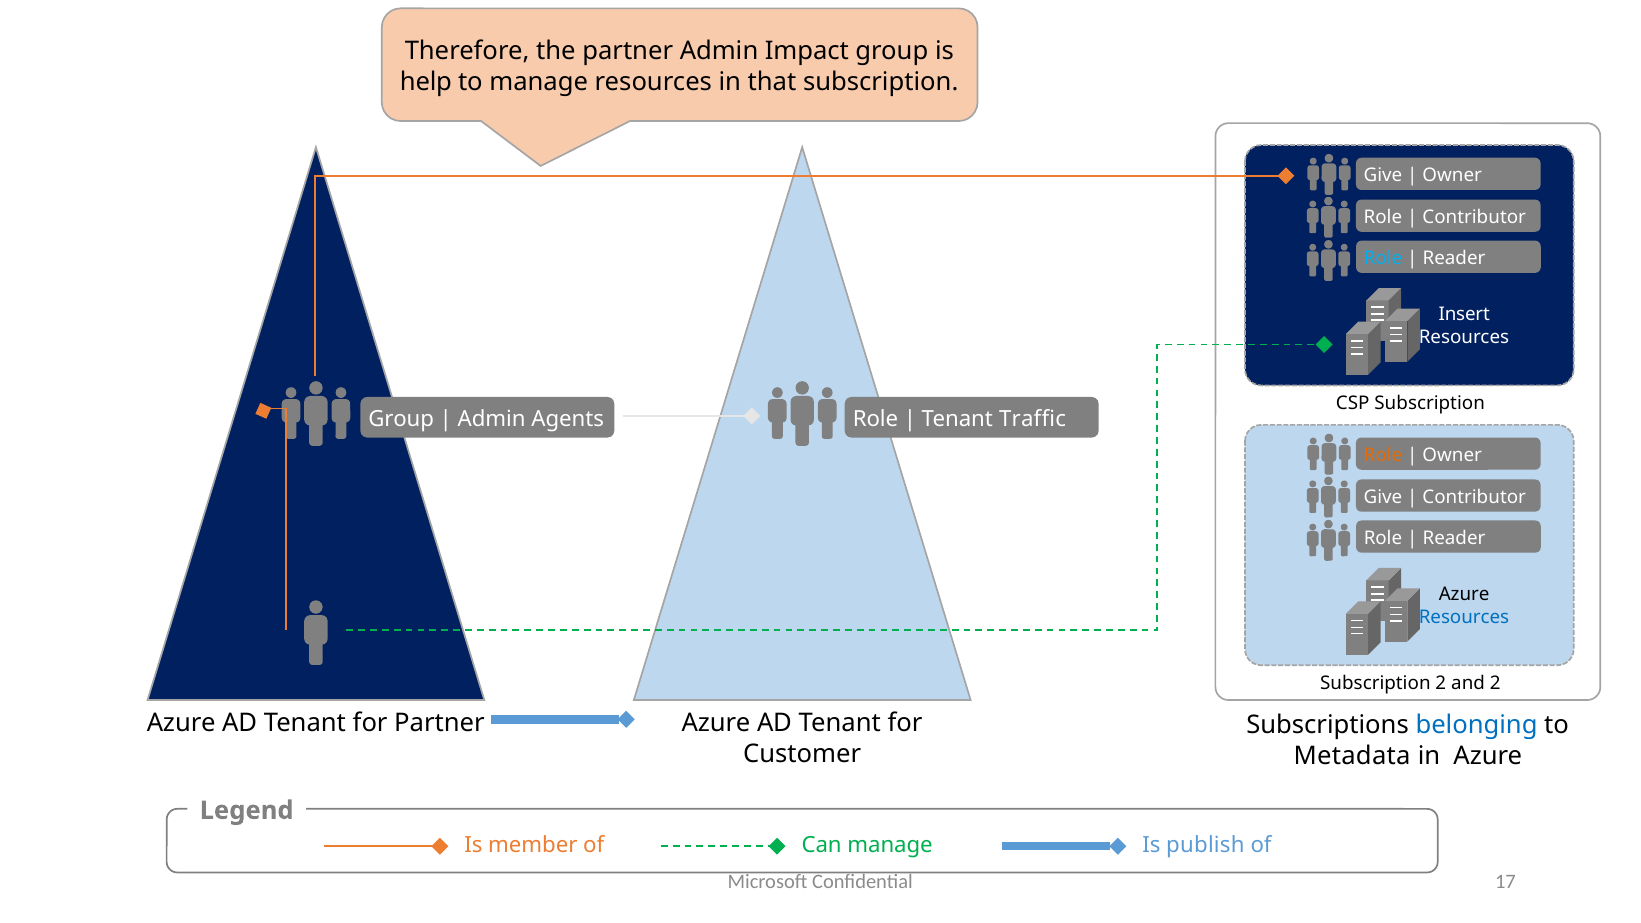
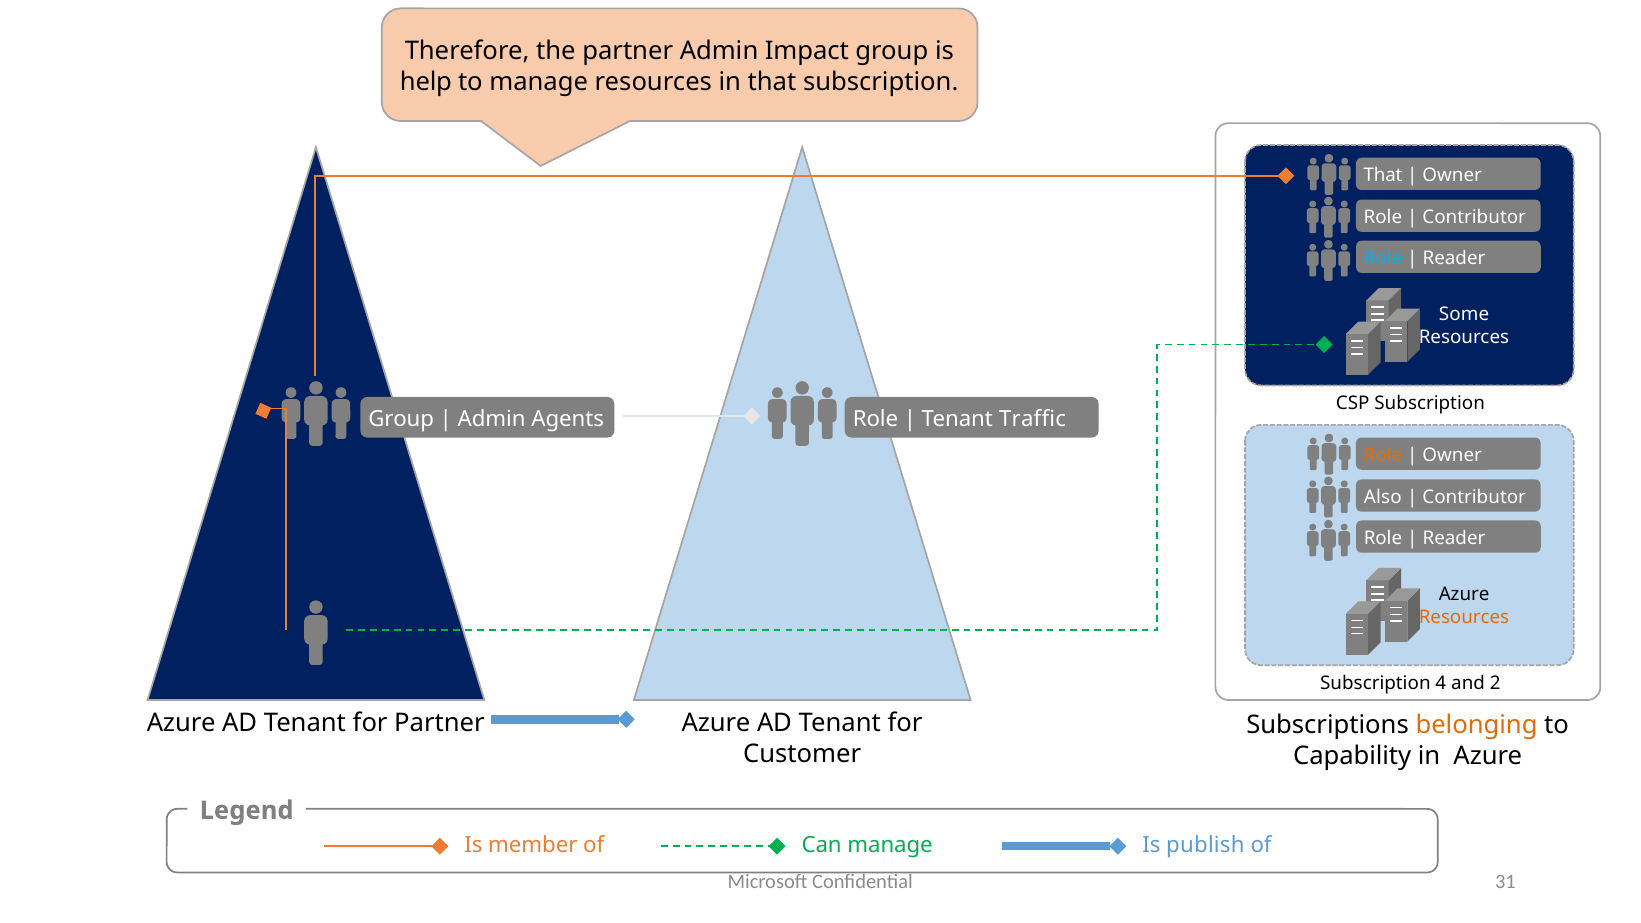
Give at (1383, 175): Give -> That
Insert: Insert -> Some
Give at (1383, 497): Give -> Also
Resources at (1464, 617) colour: blue -> orange
Subscription 2: 2 -> 4
belonging colour: blue -> orange
Metadata: Metadata -> Capability
17: 17 -> 31
